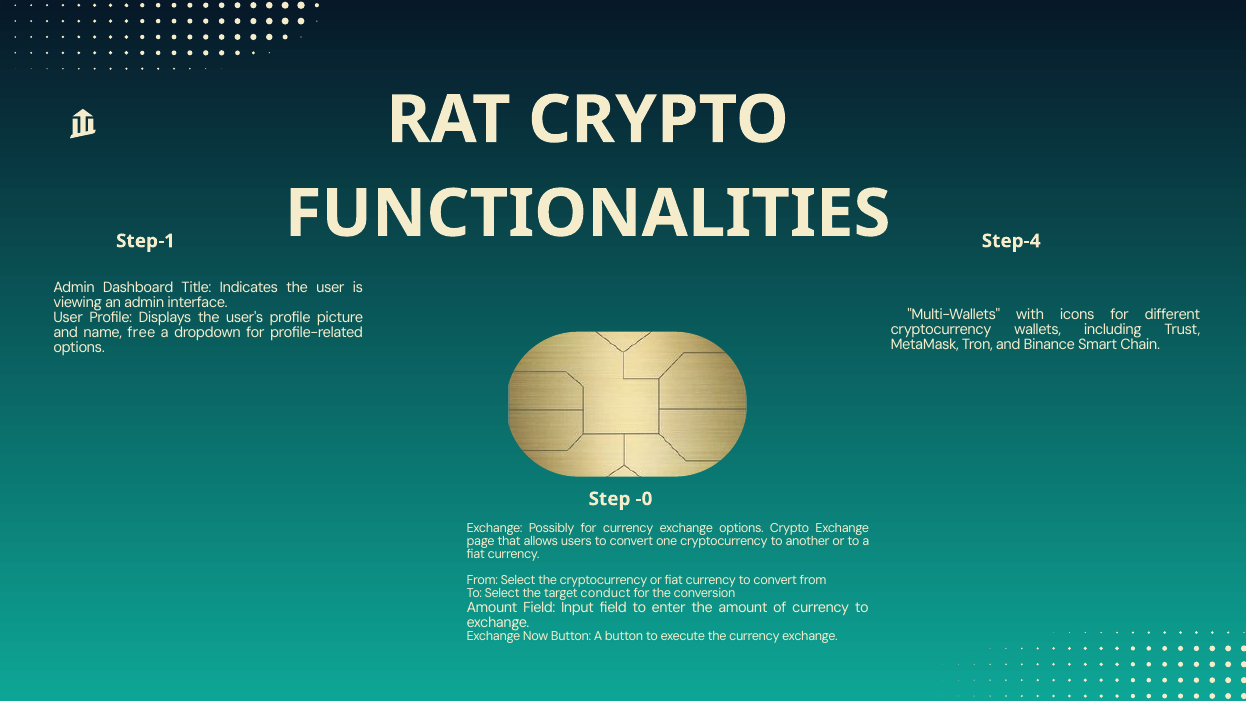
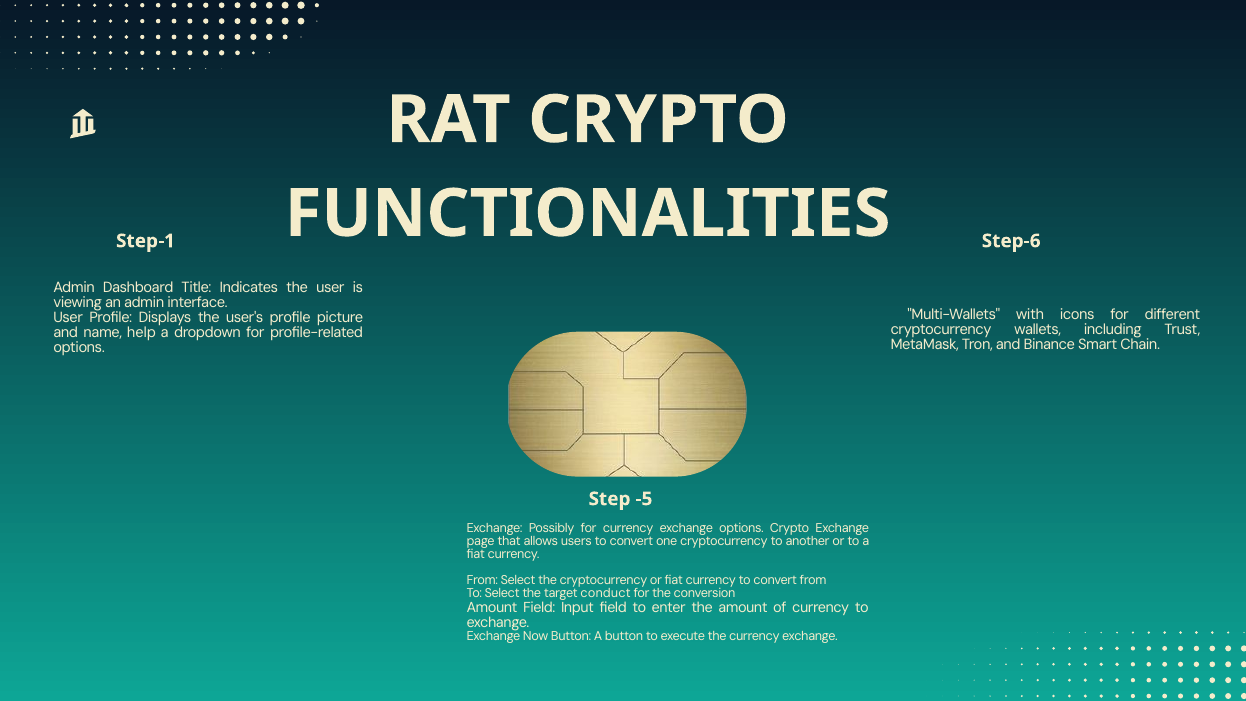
Step-4: Step-4 -> Step-6
free: free -> help
-0: -0 -> -5
